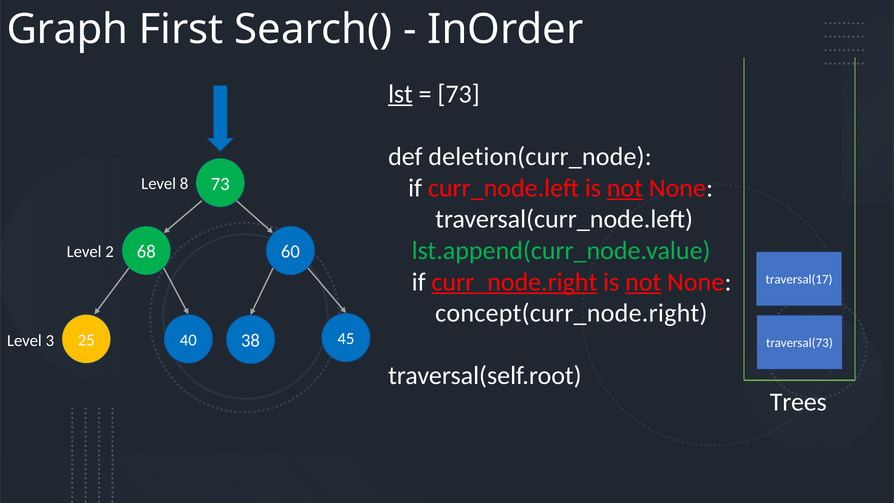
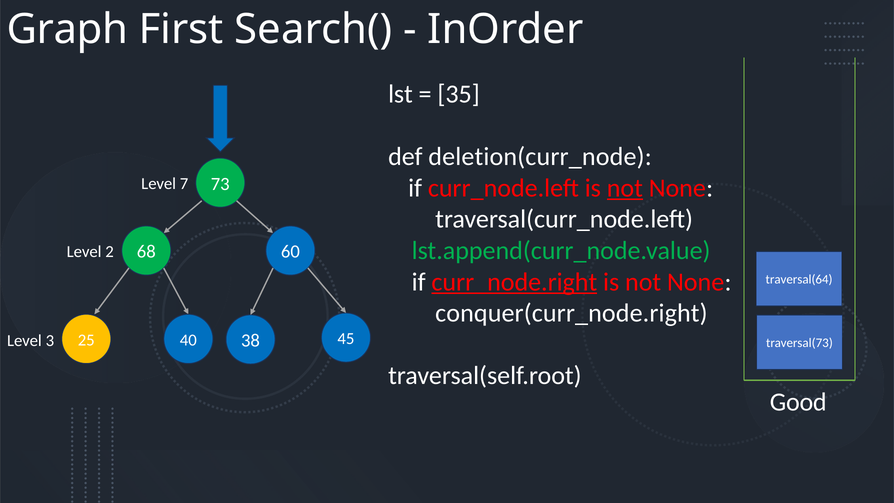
lst underline: present -> none
73 at (459, 94): 73 -> 35
8: 8 -> 7
not at (643, 282) underline: present -> none
traversal(17: traversal(17 -> traversal(64
concept(curr_node.right: concept(curr_node.right -> conquer(curr_node.right
Trees: Trees -> Good
